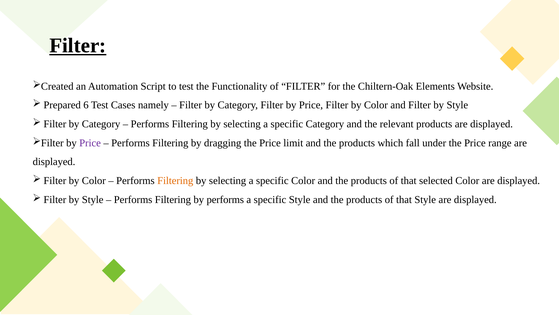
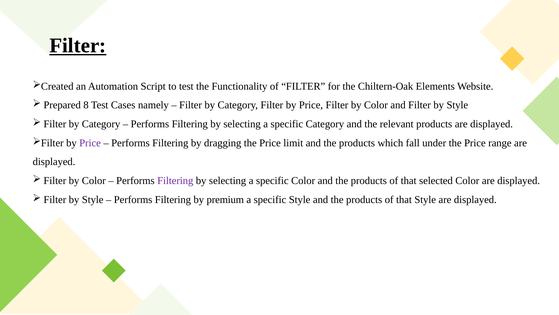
6: 6 -> 8
Filtering at (175, 180) colour: orange -> purple
by performs: performs -> premium
